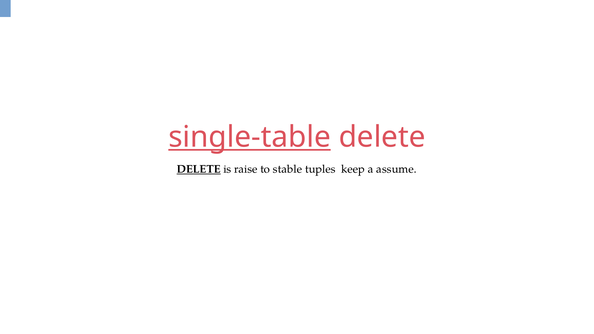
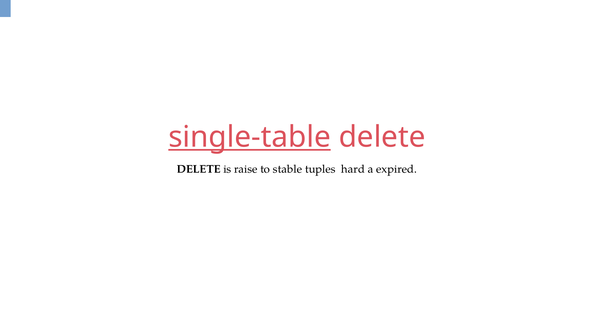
DELETE at (199, 169) underline: present -> none
keep: keep -> hard
assume: assume -> expired
